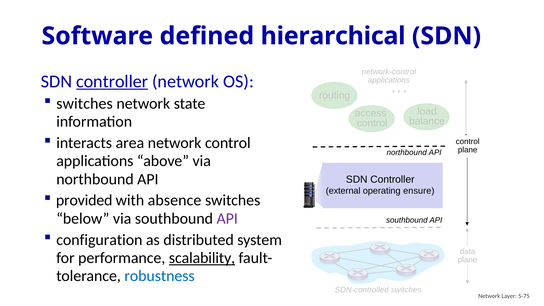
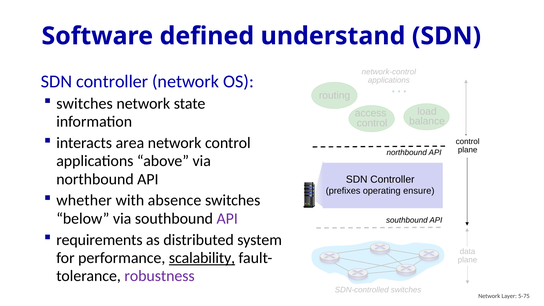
hierarchical: hierarchical -> understand
controller at (112, 81) underline: present -> none
external: external -> prefixes
provided: provided -> whether
configuration: configuration -> requirements
robustness colour: blue -> purple
